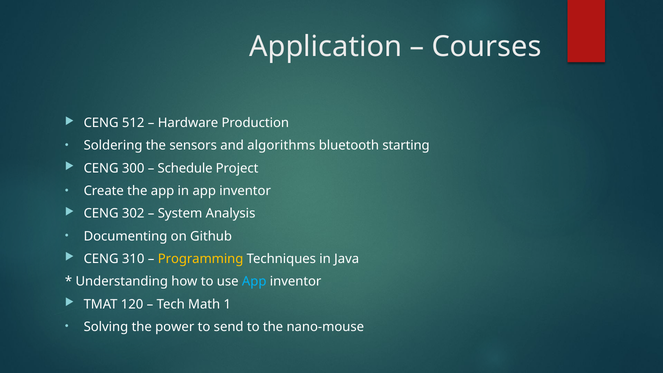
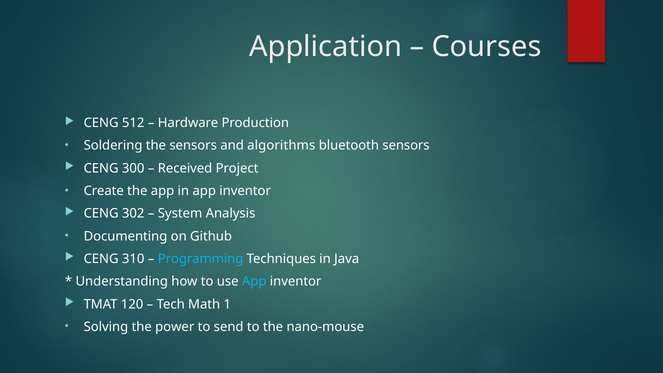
bluetooth starting: starting -> sensors
Schedule: Schedule -> Received
Programming colour: yellow -> light blue
